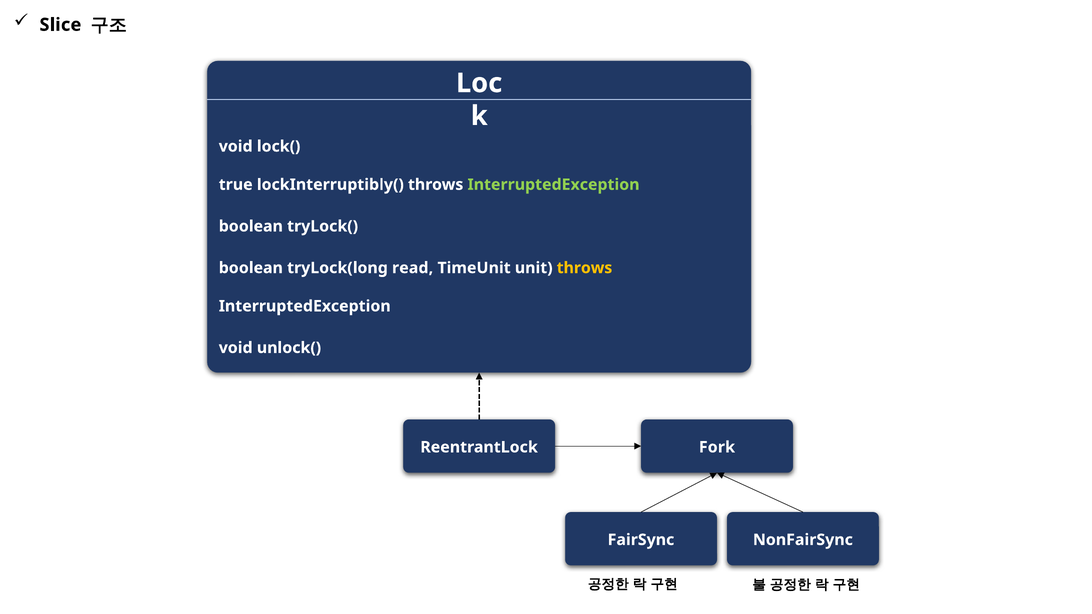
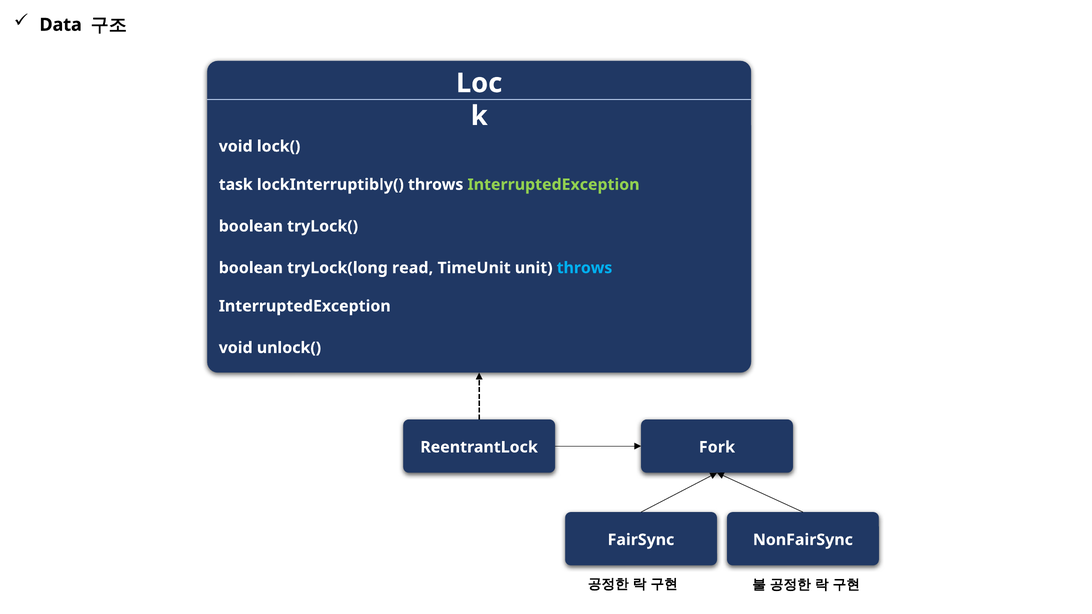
Slice: Slice -> Data
true: true -> task
throws at (585, 268) colour: yellow -> light blue
